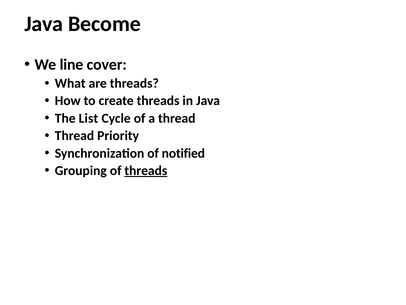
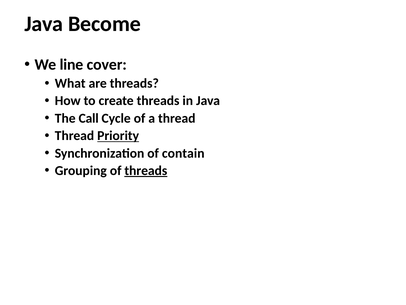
List: List -> Call
Priority underline: none -> present
notified: notified -> contain
